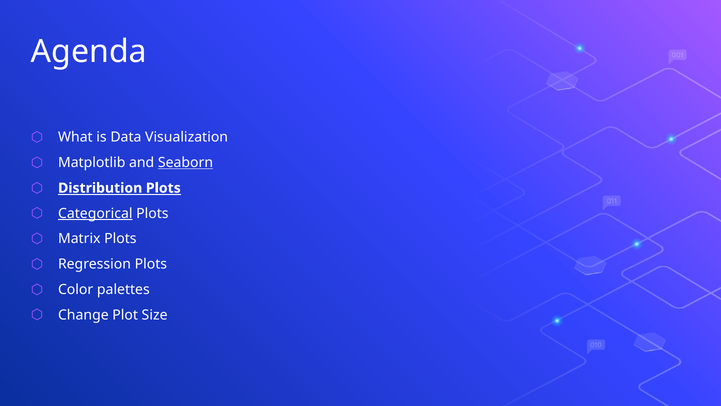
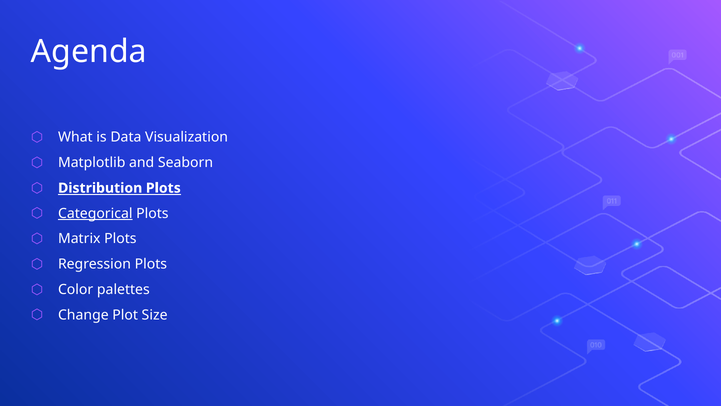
Seaborn underline: present -> none
